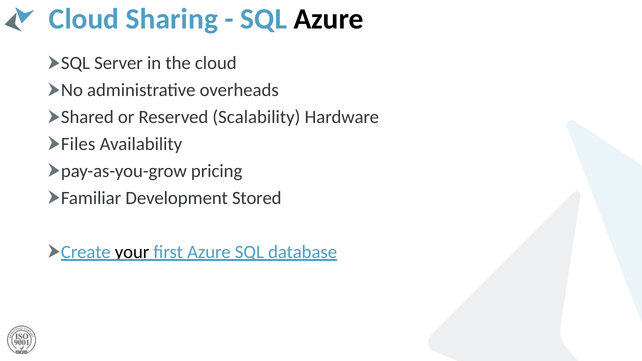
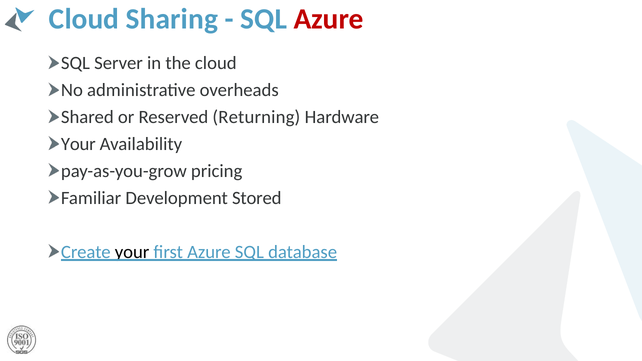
Azure at (329, 19) colour: black -> red
Scalability: Scalability -> Returning
Files at (78, 144): Files -> Your
